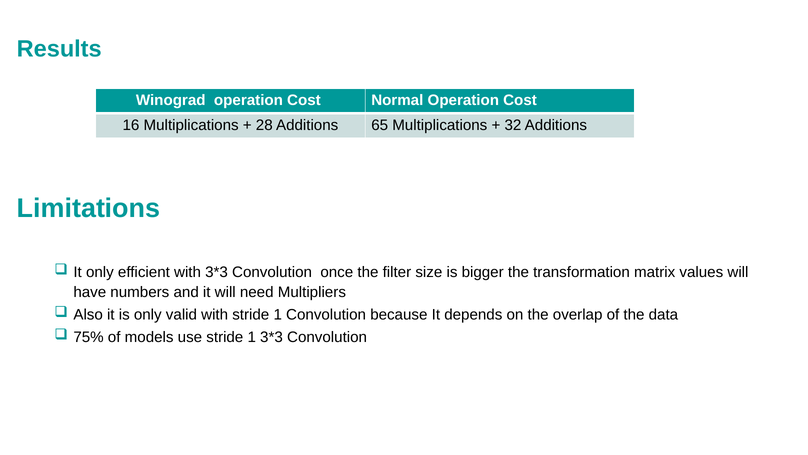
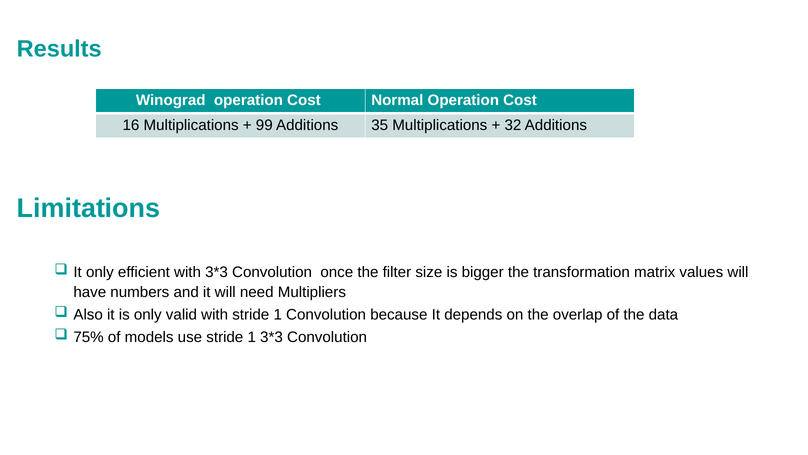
28: 28 -> 99
65: 65 -> 35
